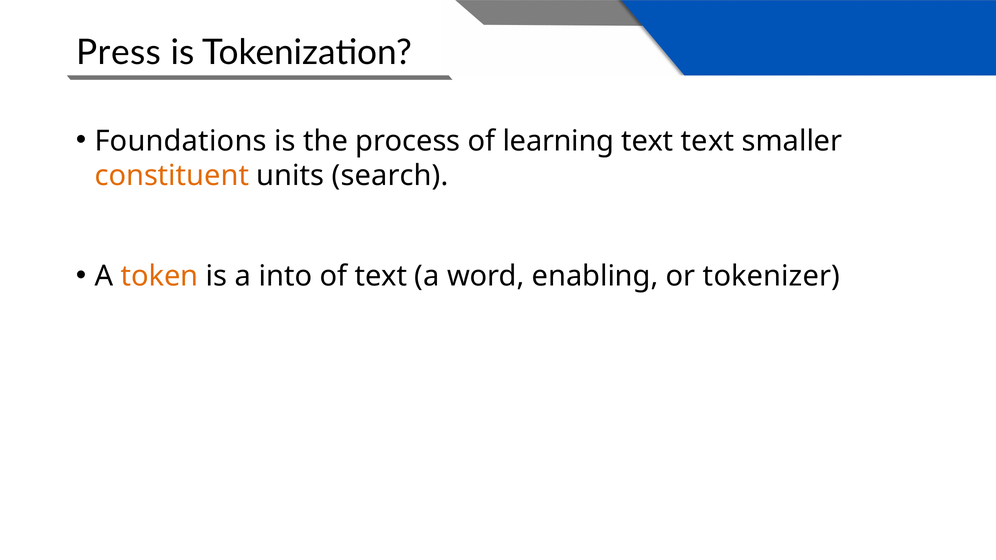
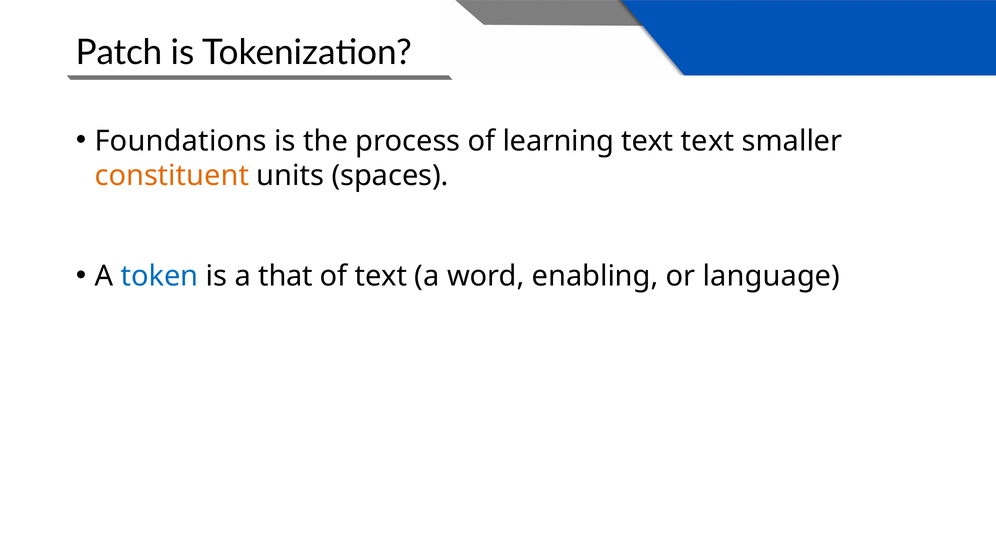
Press: Press -> Patch
search: search -> spaces
token colour: orange -> blue
into: into -> that
tokenizer: tokenizer -> language
